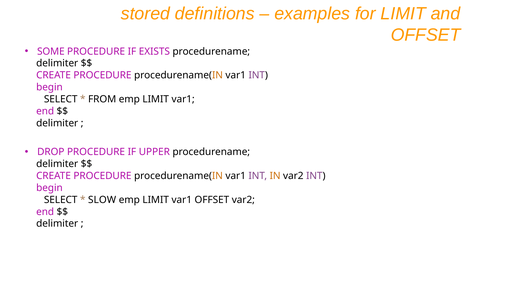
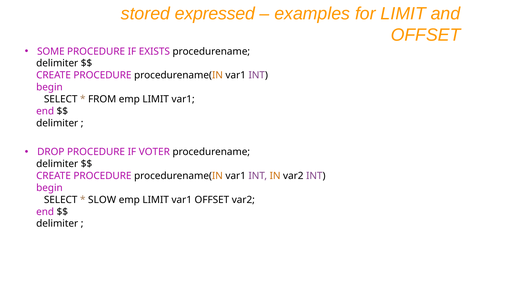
definitions: definitions -> expressed
UPPER: UPPER -> VOTER
